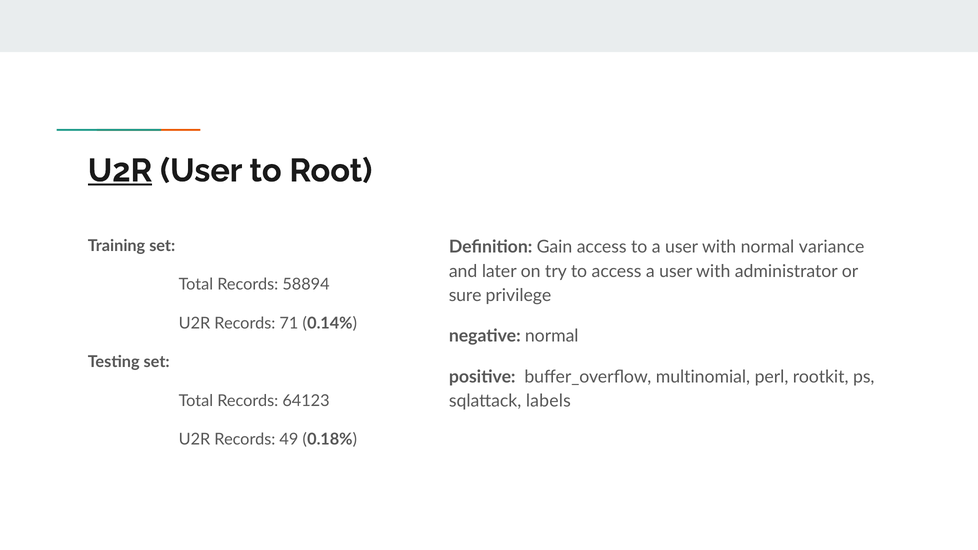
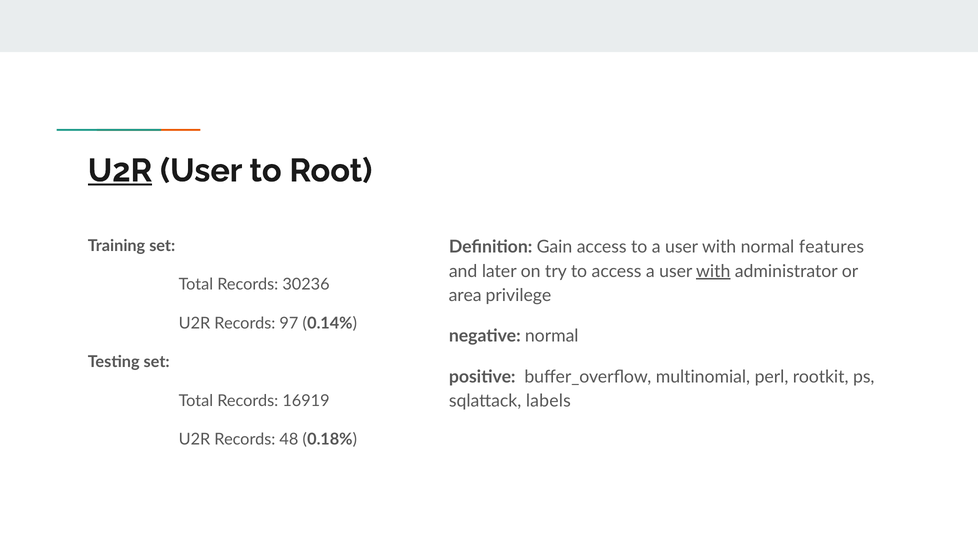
variance: variance -> features
with at (713, 271) underline: none -> present
58894: 58894 -> 30236
sure: sure -> area
71: 71 -> 97
64123: 64123 -> 16919
49: 49 -> 48
